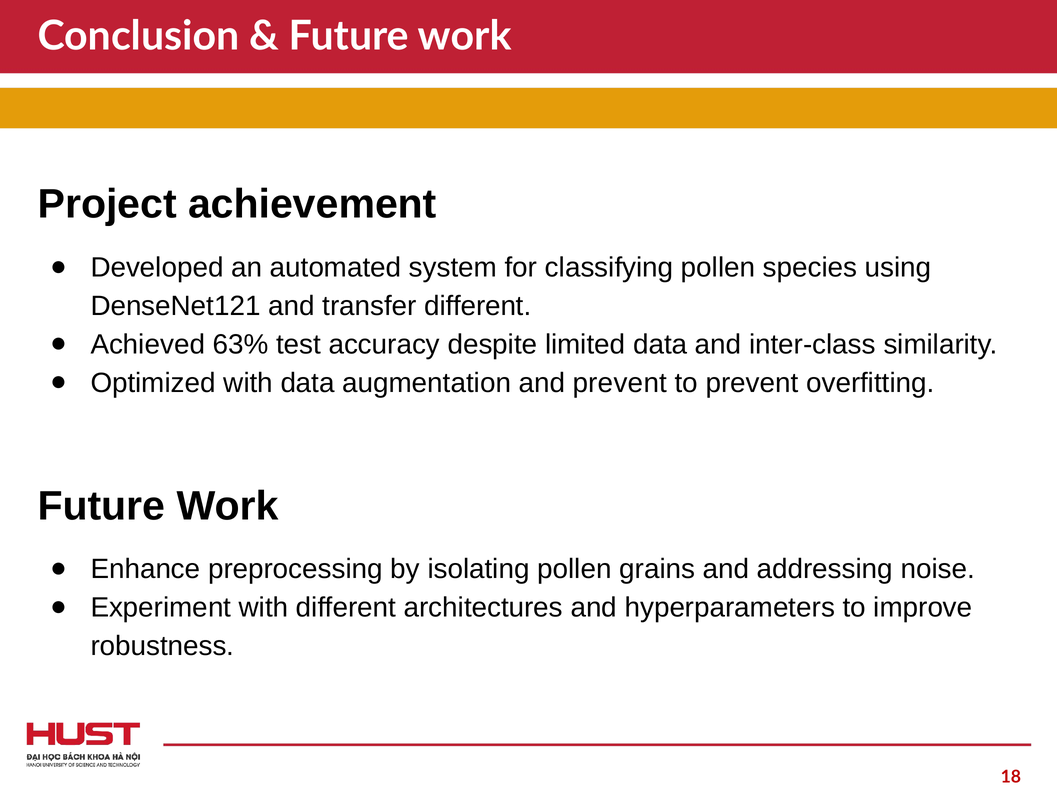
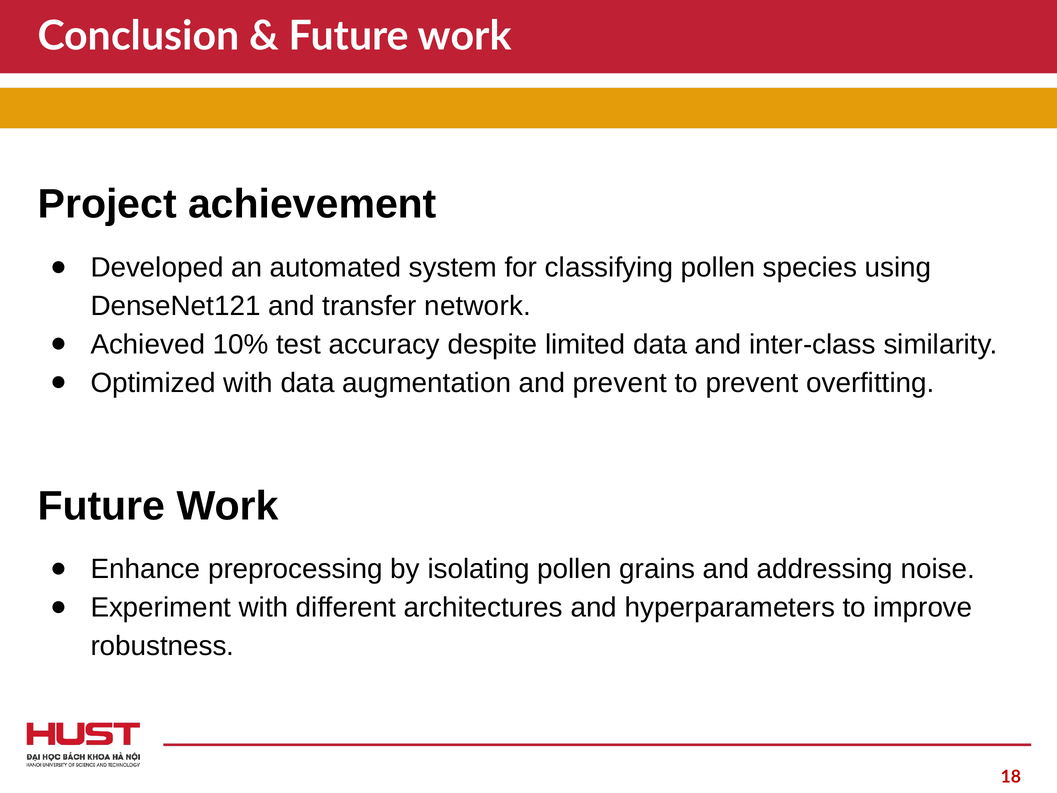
transfer different: different -> network
63%: 63% -> 10%
